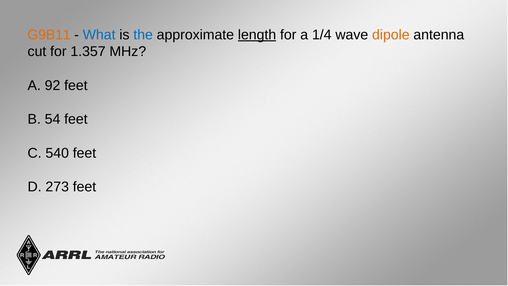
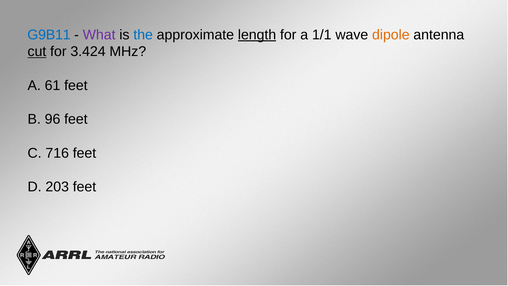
G9B11 colour: orange -> blue
What colour: blue -> purple
1/4: 1/4 -> 1/1
cut underline: none -> present
1.357: 1.357 -> 3.424
92: 92 -> 61
54: 54 -> 96
540: 540 -> 716
273: 273 -> 203
